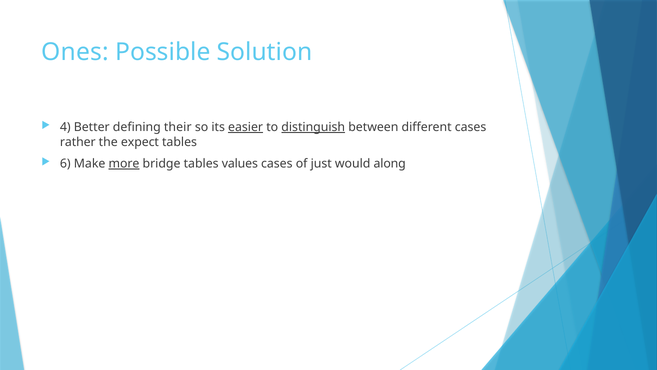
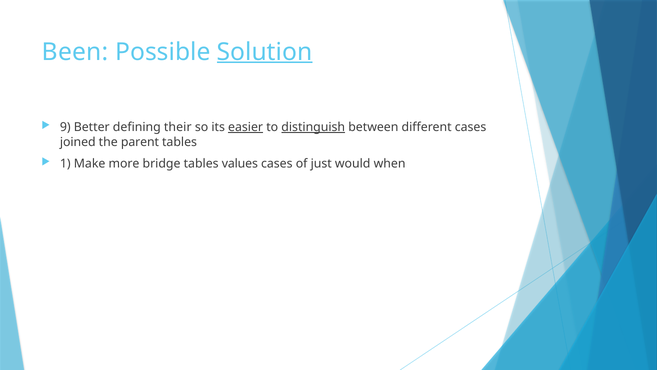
Ones: Ones -> Been
Solution underline: none -> present
4: 4 -> 9
rather: rather -> joined
expect: expect -> parent
6: 6 -> 1
more underline: present -> none
along: along -> when
